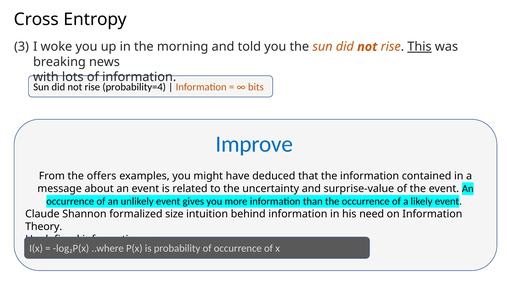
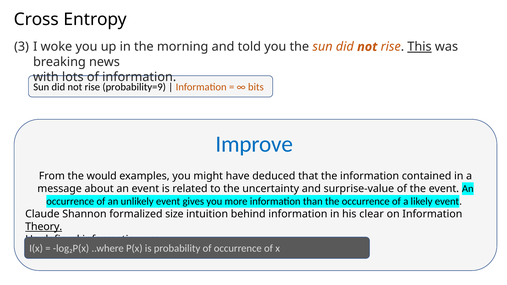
probability=4: probability=4 -> probability=9
offers: offers -> would
need: need -> clear
Theory underline: none -> present
